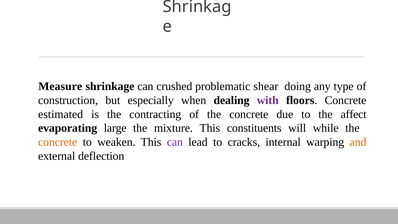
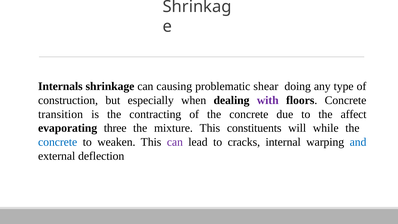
Measure: Measure -> Internals
crushed: crushed -> causing
estimated: estimated -> transition
large: large -> three
concrete at (58, 142) colour: orange -> blue
and colour: orange -> blue
